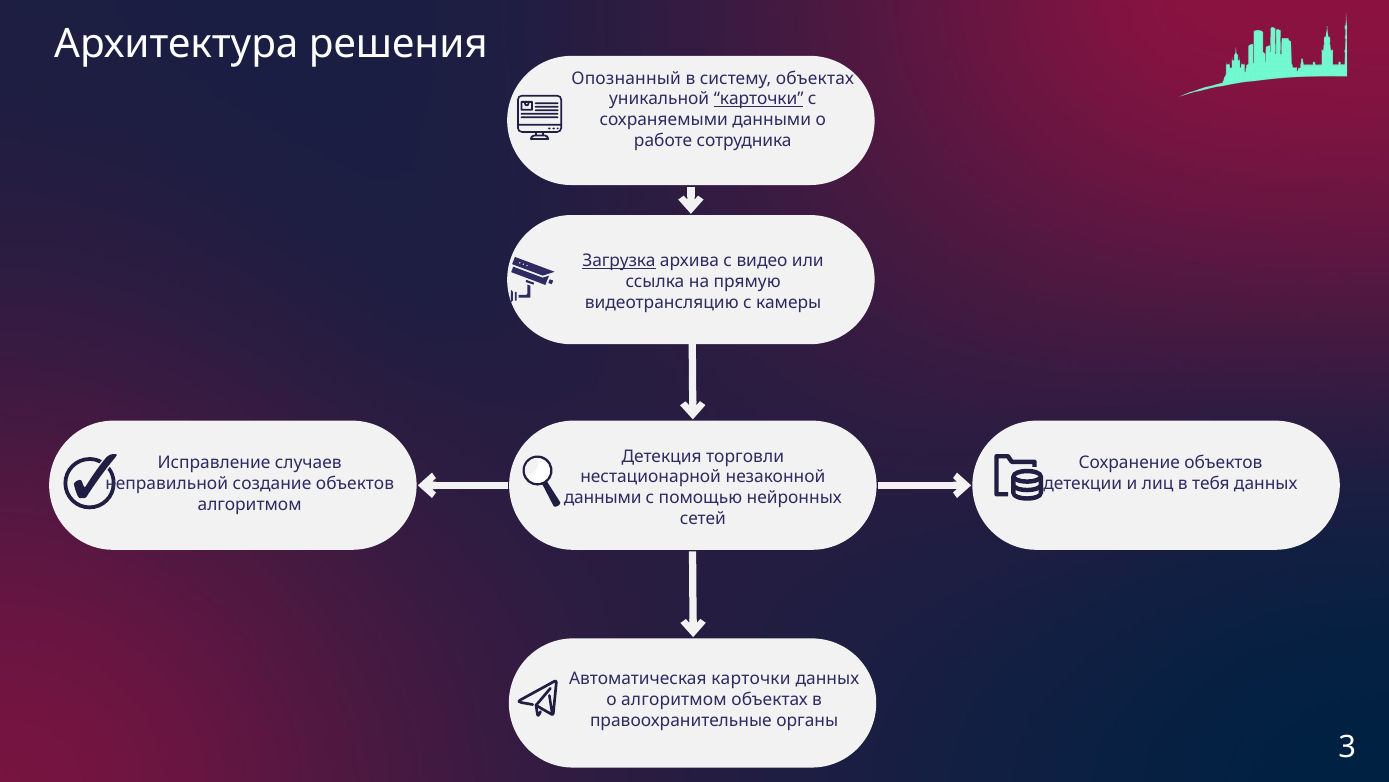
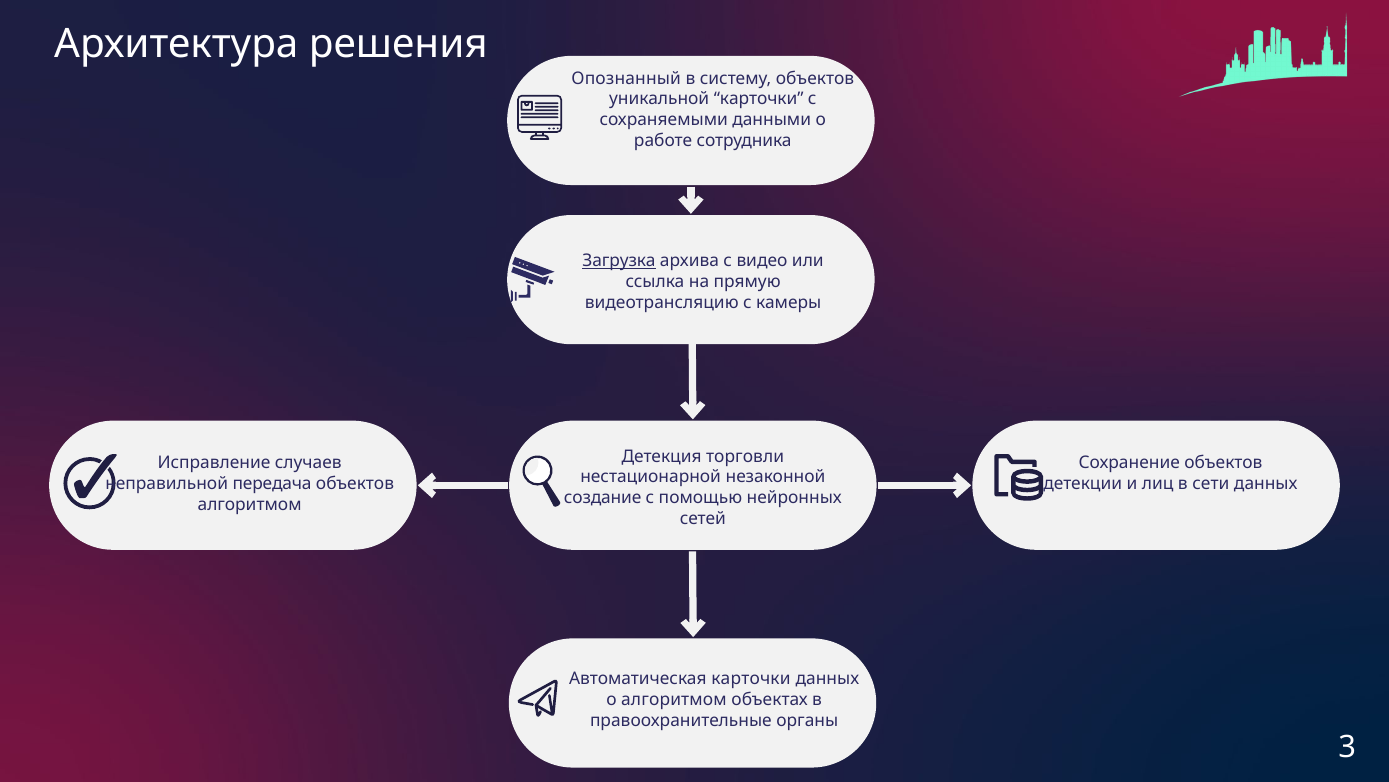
систему объектах: объектах -> объектов
карточки at (759, 99) underline: present -> none
создание: создание -> передача
тебя: тебя -> сети
данными at (603, 498): данными -> создание
